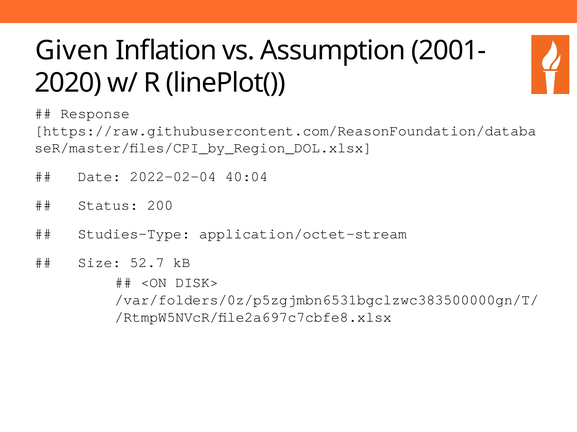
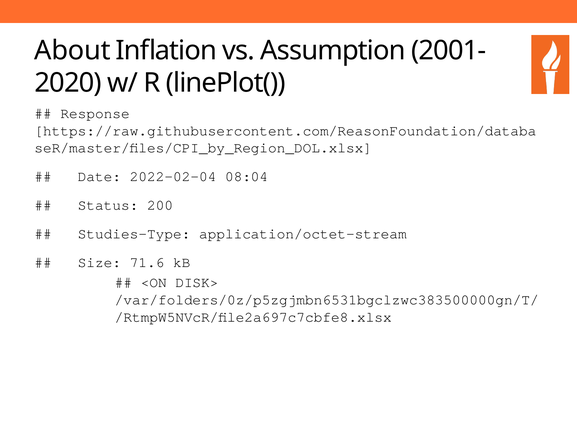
Given: Given -> About
40:04: 40:04 -> 08:04
52.7: 52.7 -> 71.6
